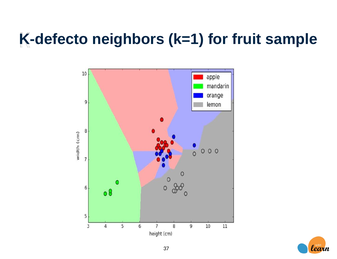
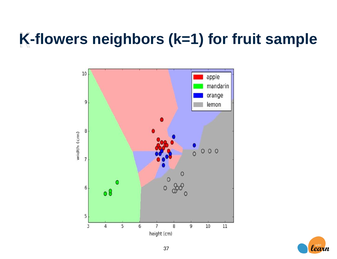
K-defecto: K-defecto -> K-flowers
